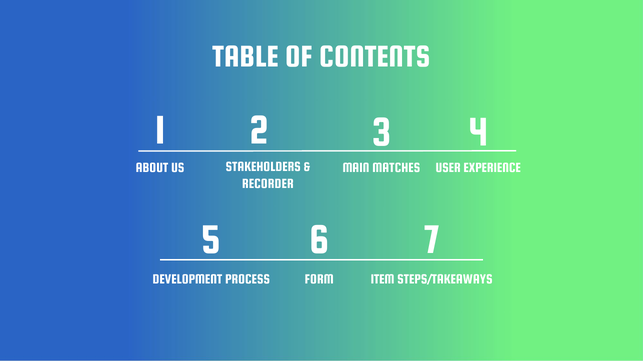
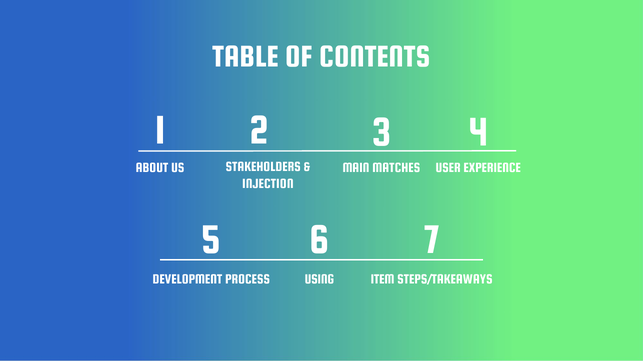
RECORDER: RECORDER -> INJECTION
FORM: FORM -> USING
